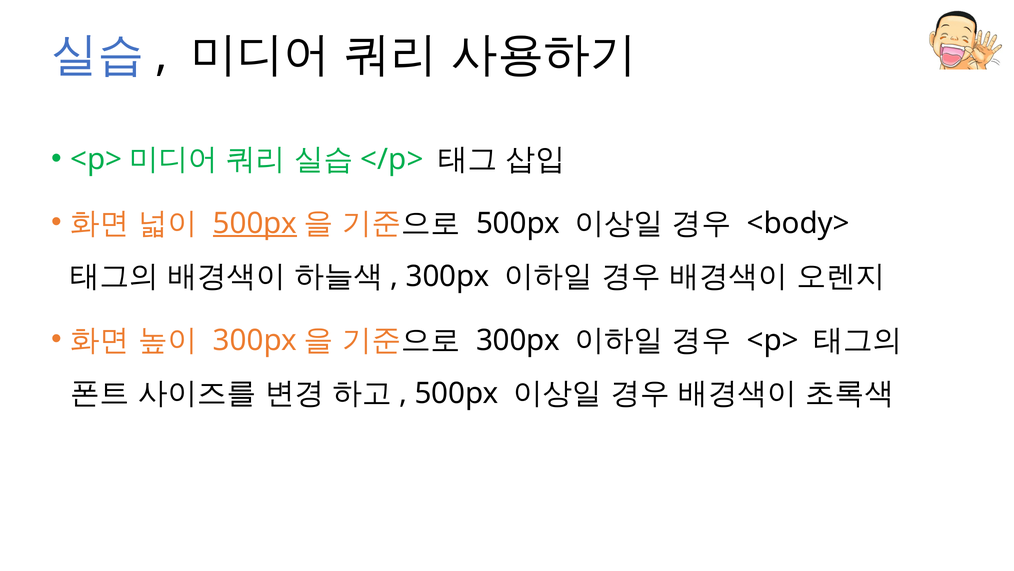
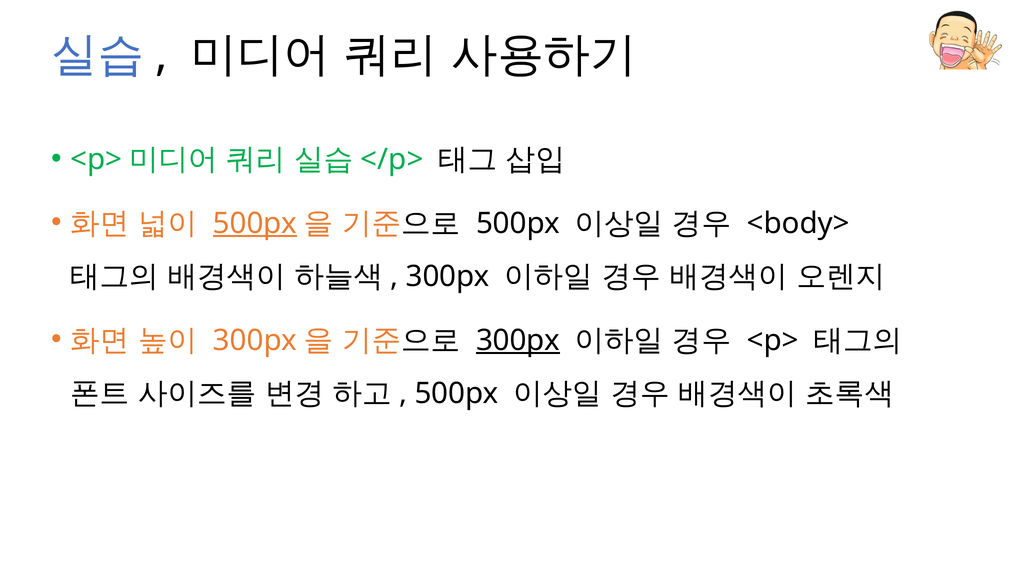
300px at (518, 340) underline: none -> present
